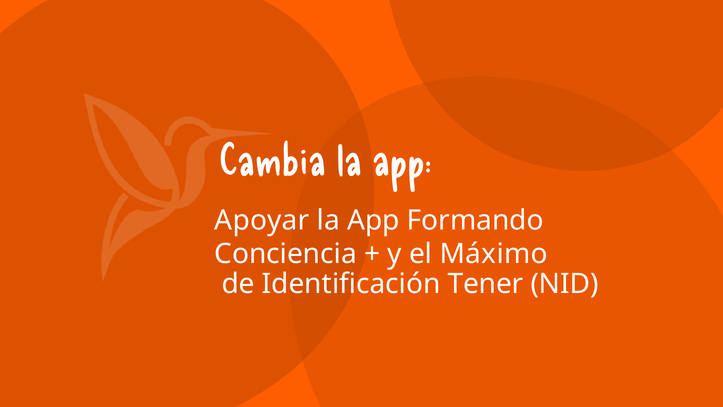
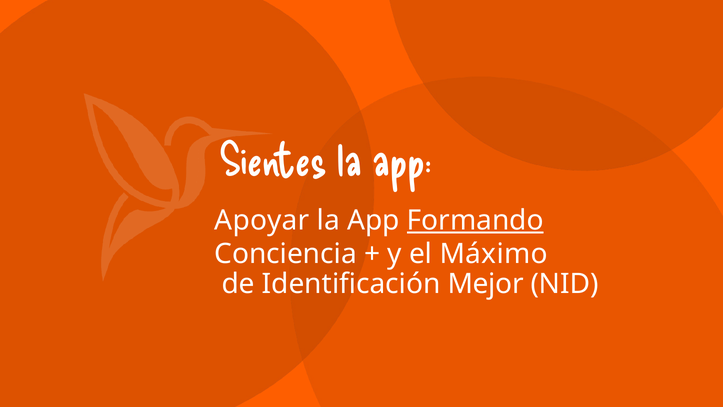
Cambia: Cambia -> Sientes
Formando underline: none -> present
Tener: Tener -> Mejor
